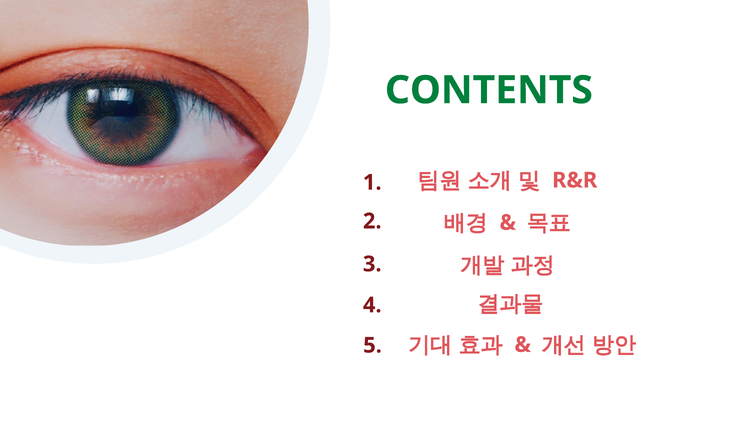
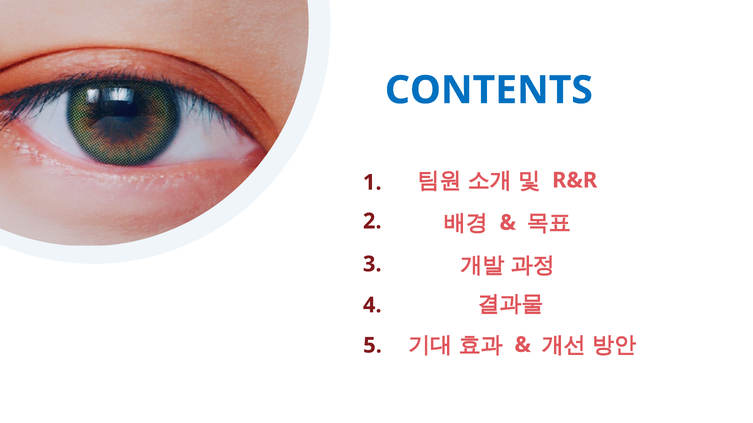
CONTENTS colour: green -> blue
